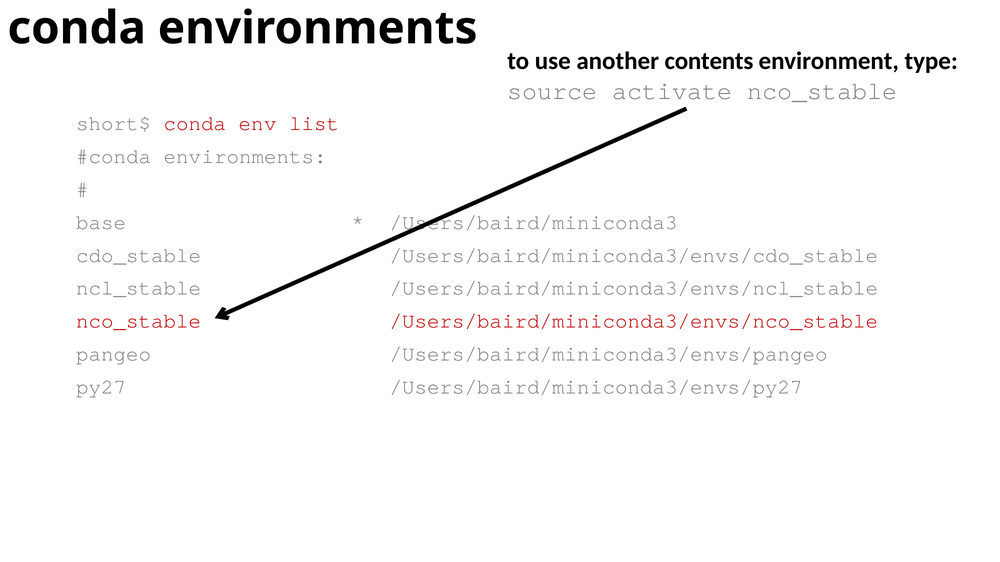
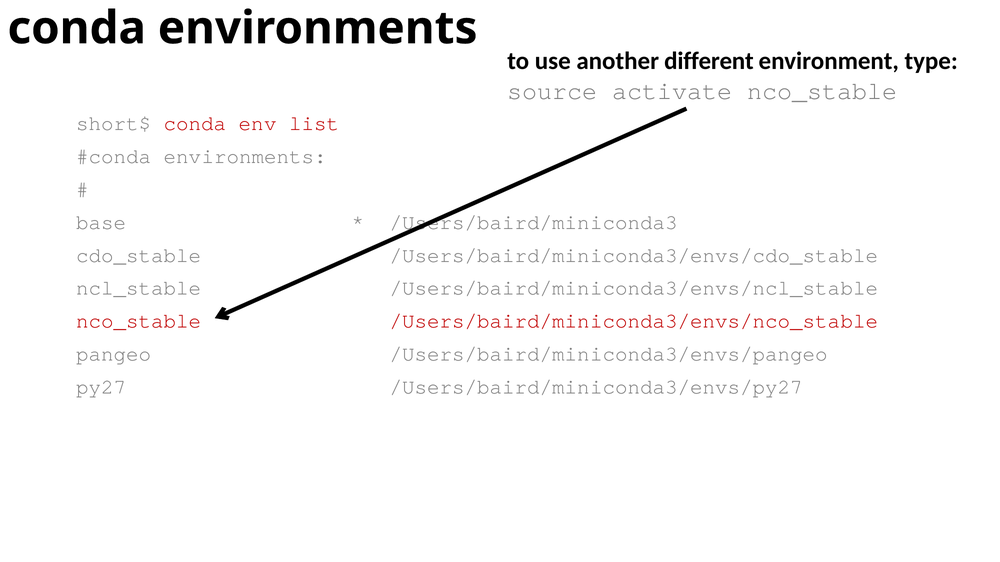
contents: contents -> different
